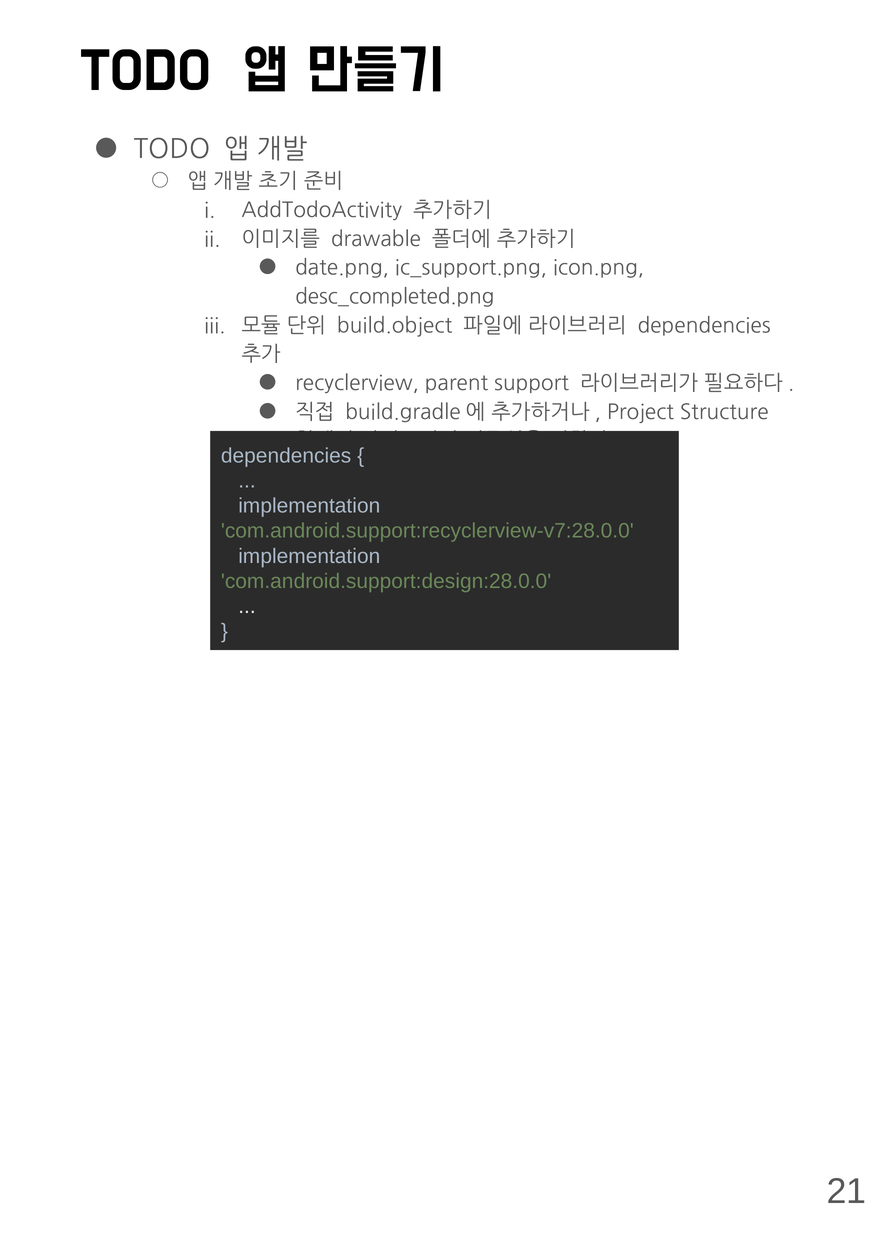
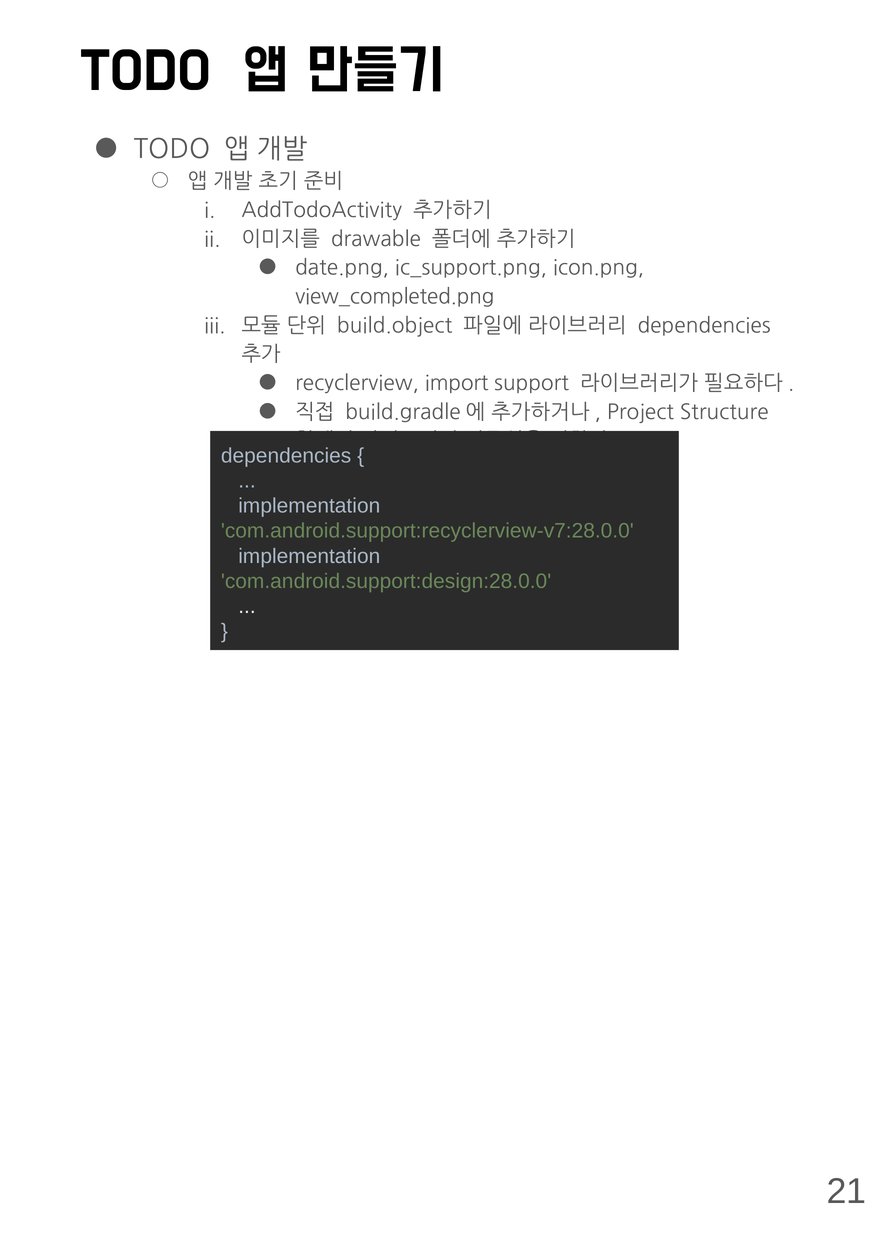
desc_completed.png: desc_completed.png -> view_completed.png
parent: parent -> import
